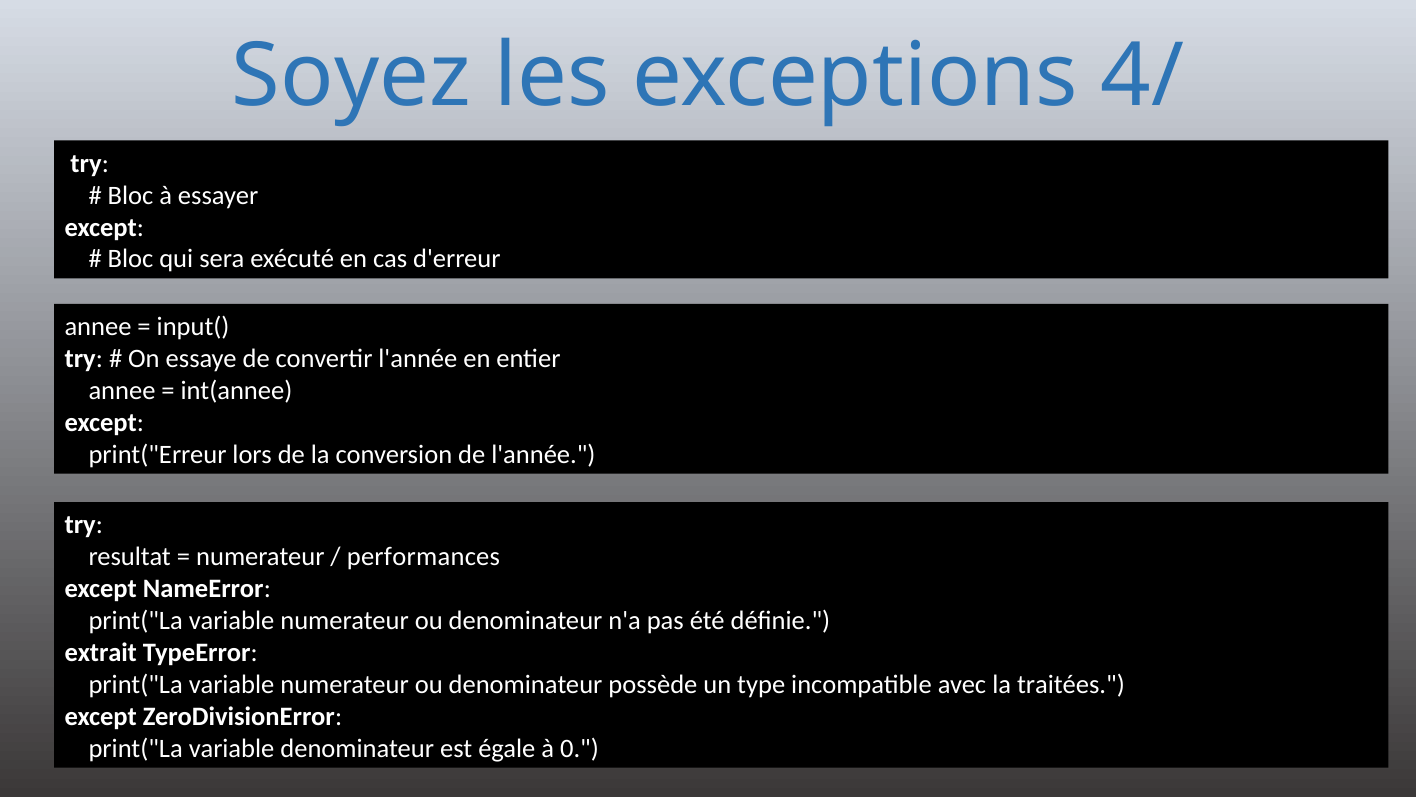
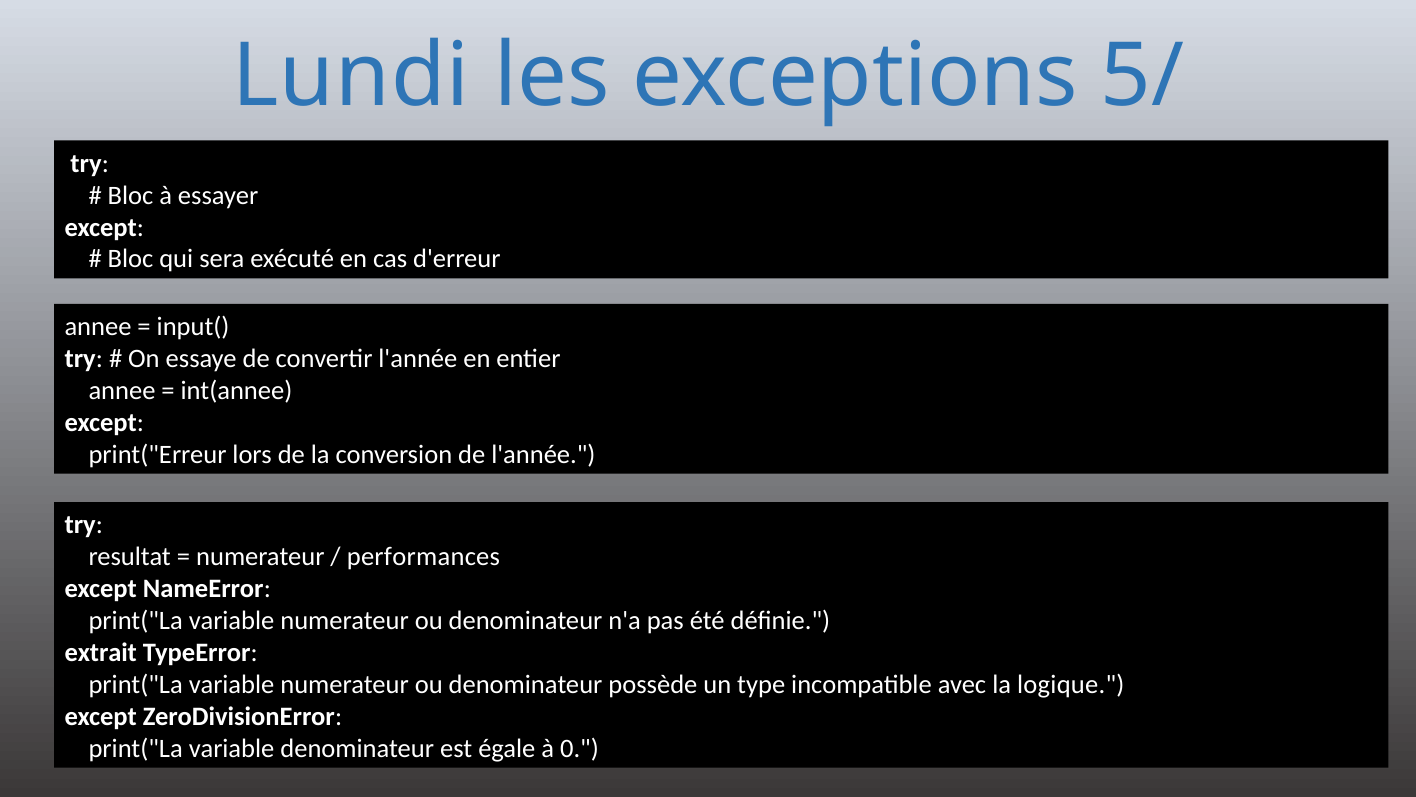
Soyez: Soyez -> Lundi
4/: 4/ -> 5/
traitées: traitées -> logique
